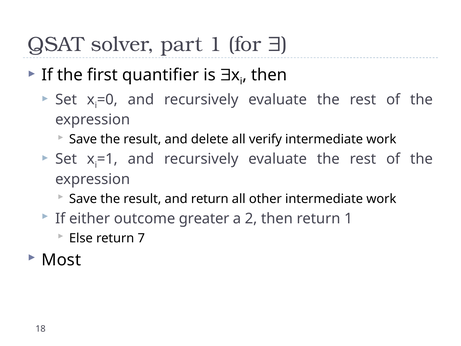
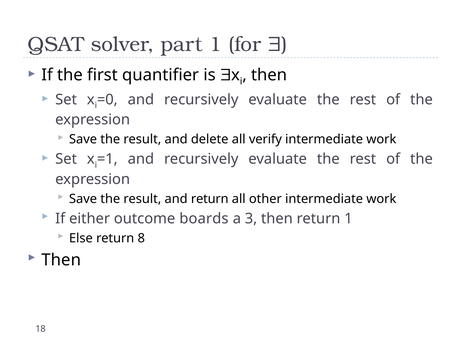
greater: greater -> boards
2: 2 -> 3
7: 7 -> 8
Most at (61, 260): Most -> Then
